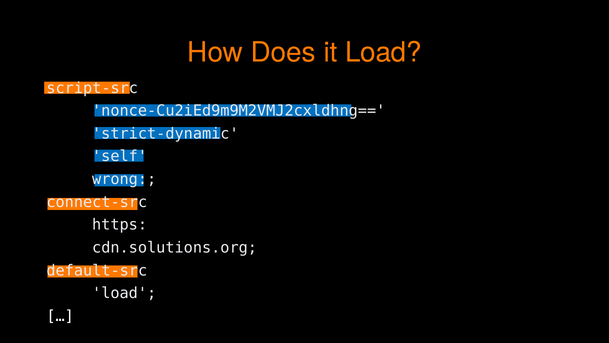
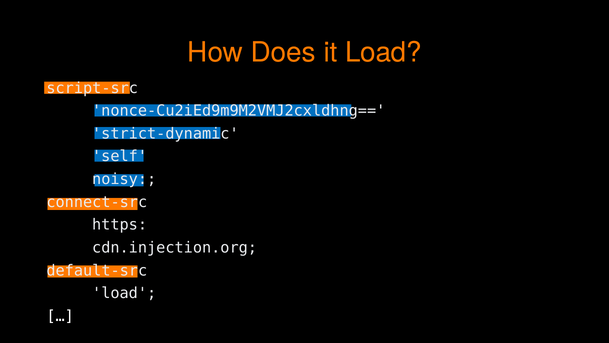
wrong: wrong -> noisy
cdn.solutions.org: cdn.solutions.org -> cdn.injection.org
